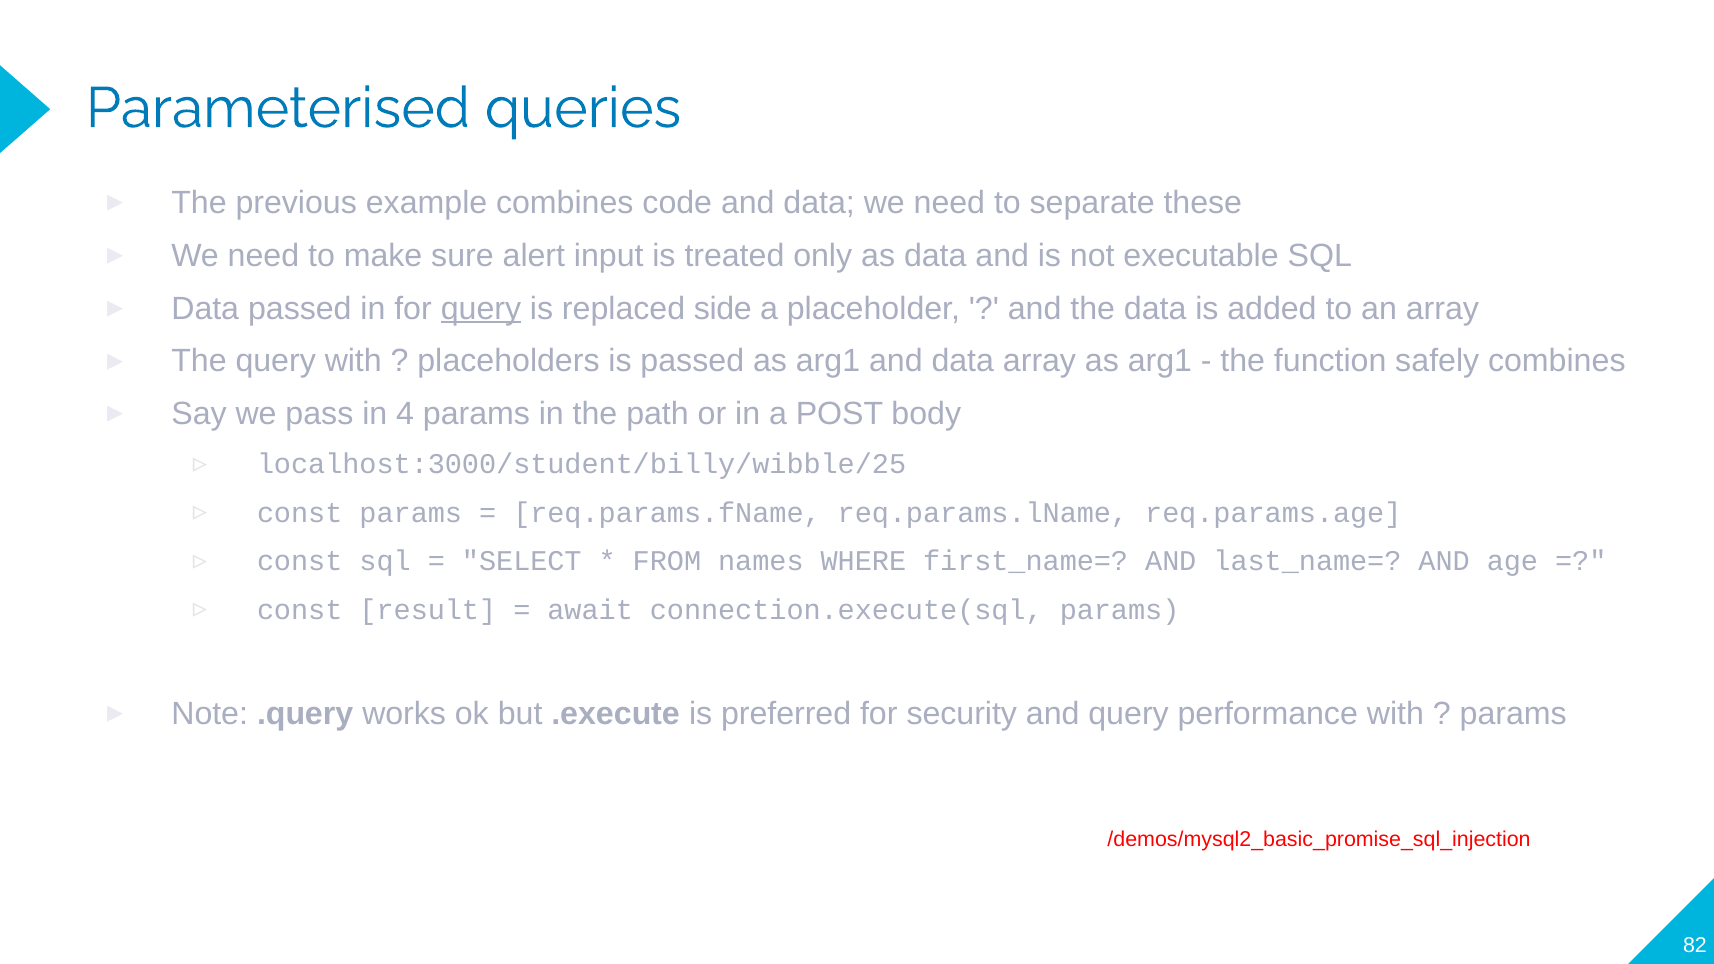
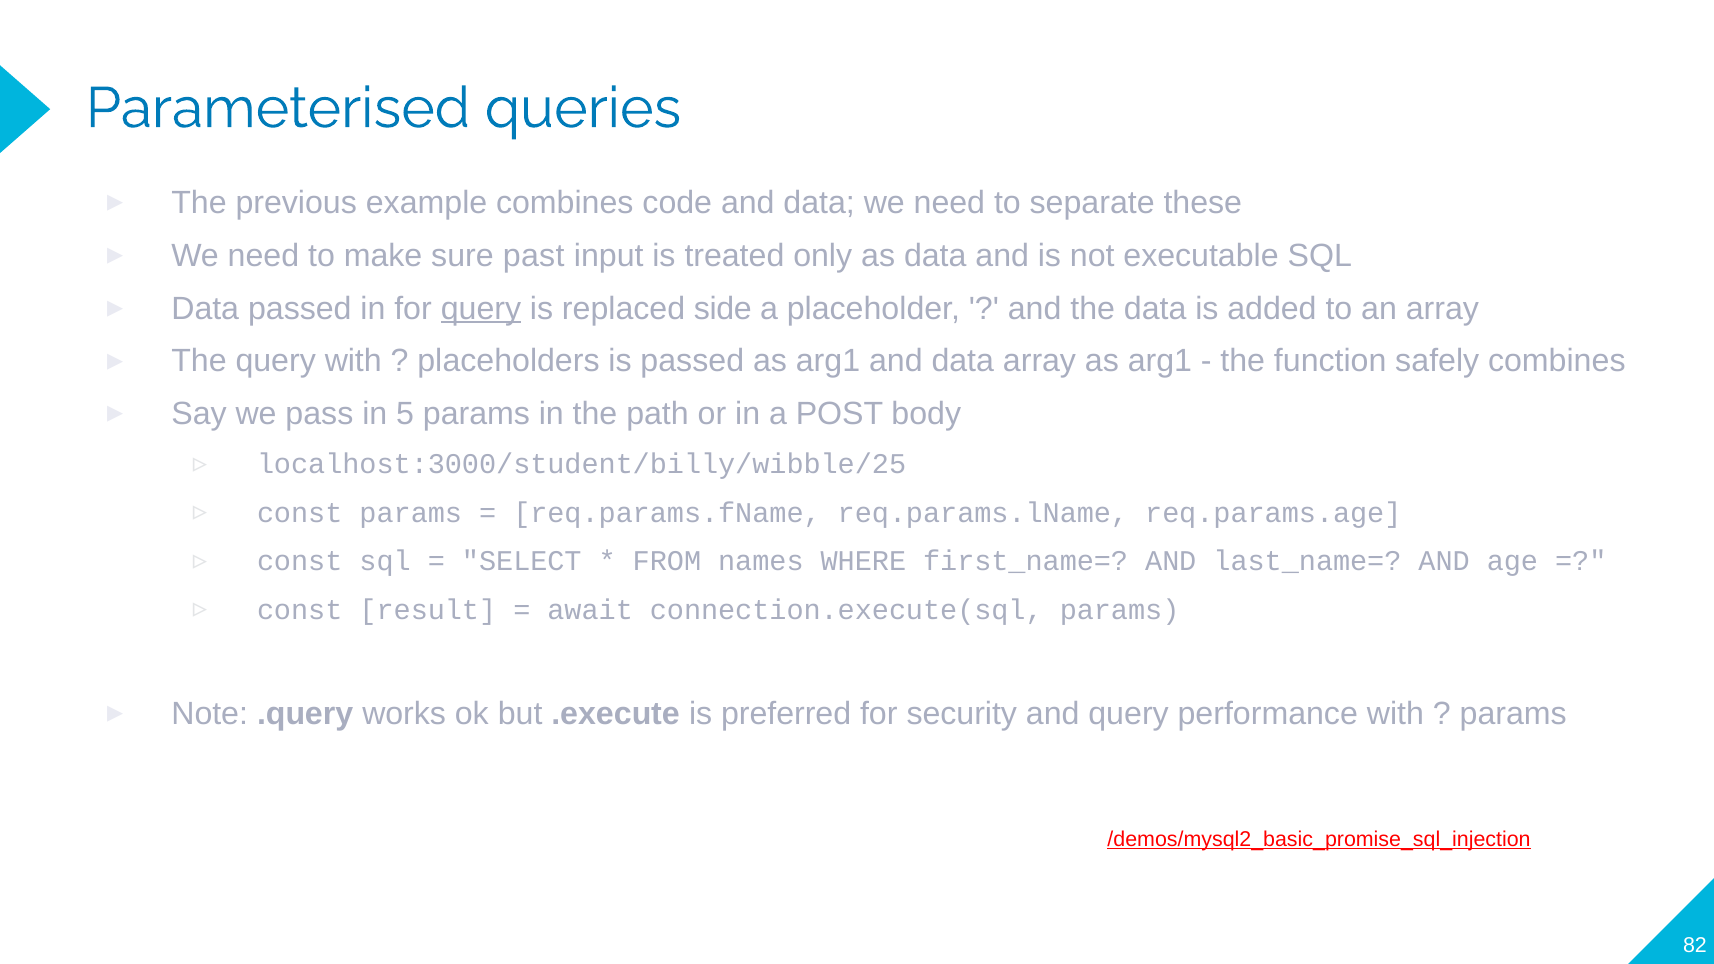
alert: alert -> past
4: 4 -> 5
/demos/mysql2_basic_promise_sql_injection underline: none -> present
